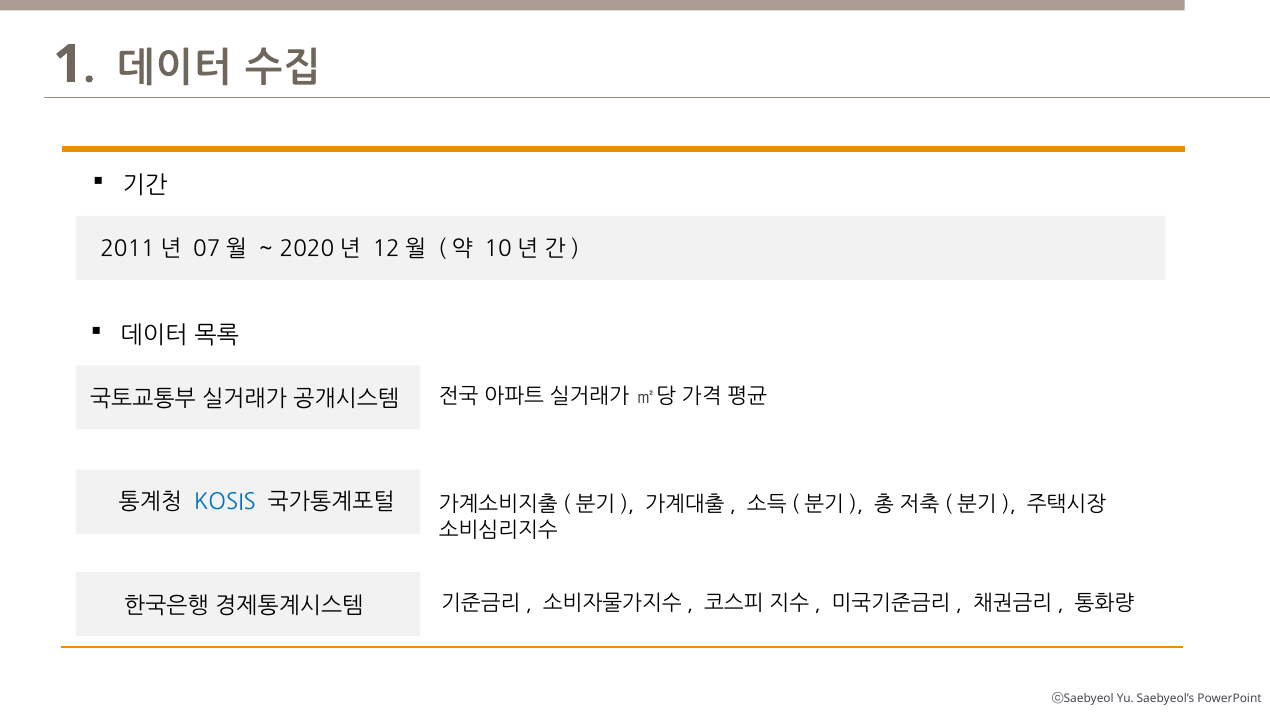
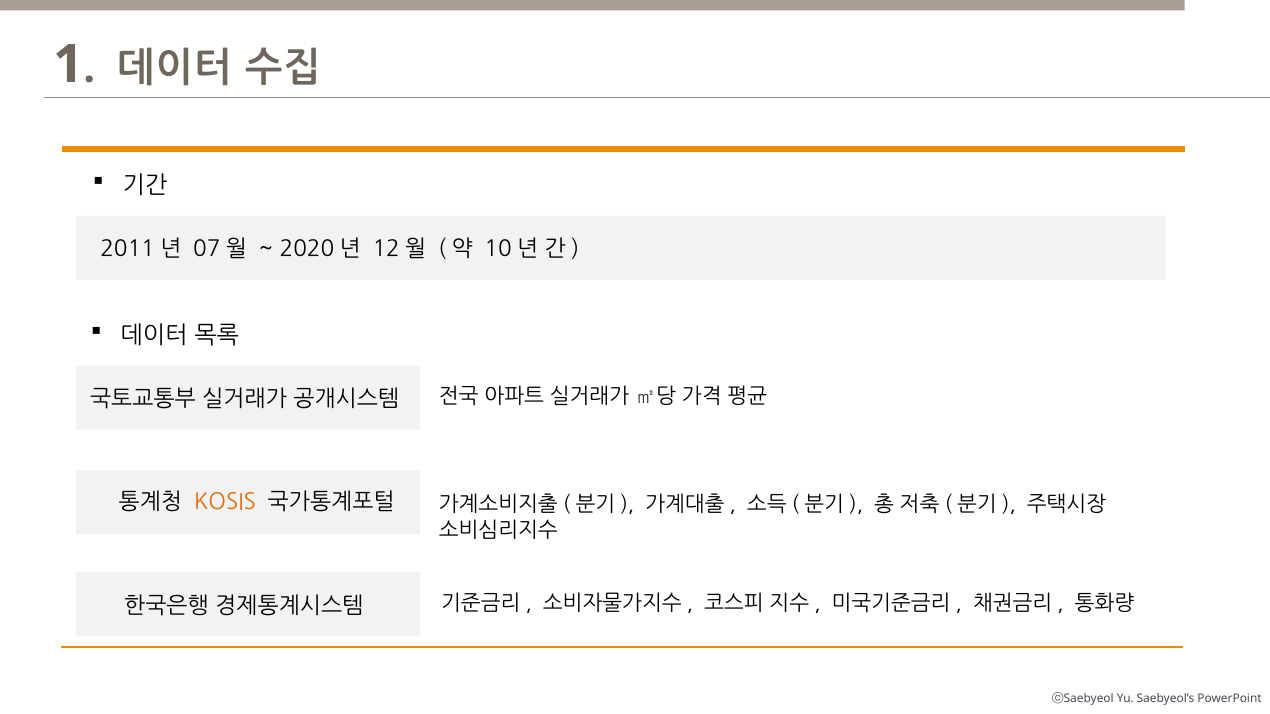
KOSIS colour: blue -> orange
